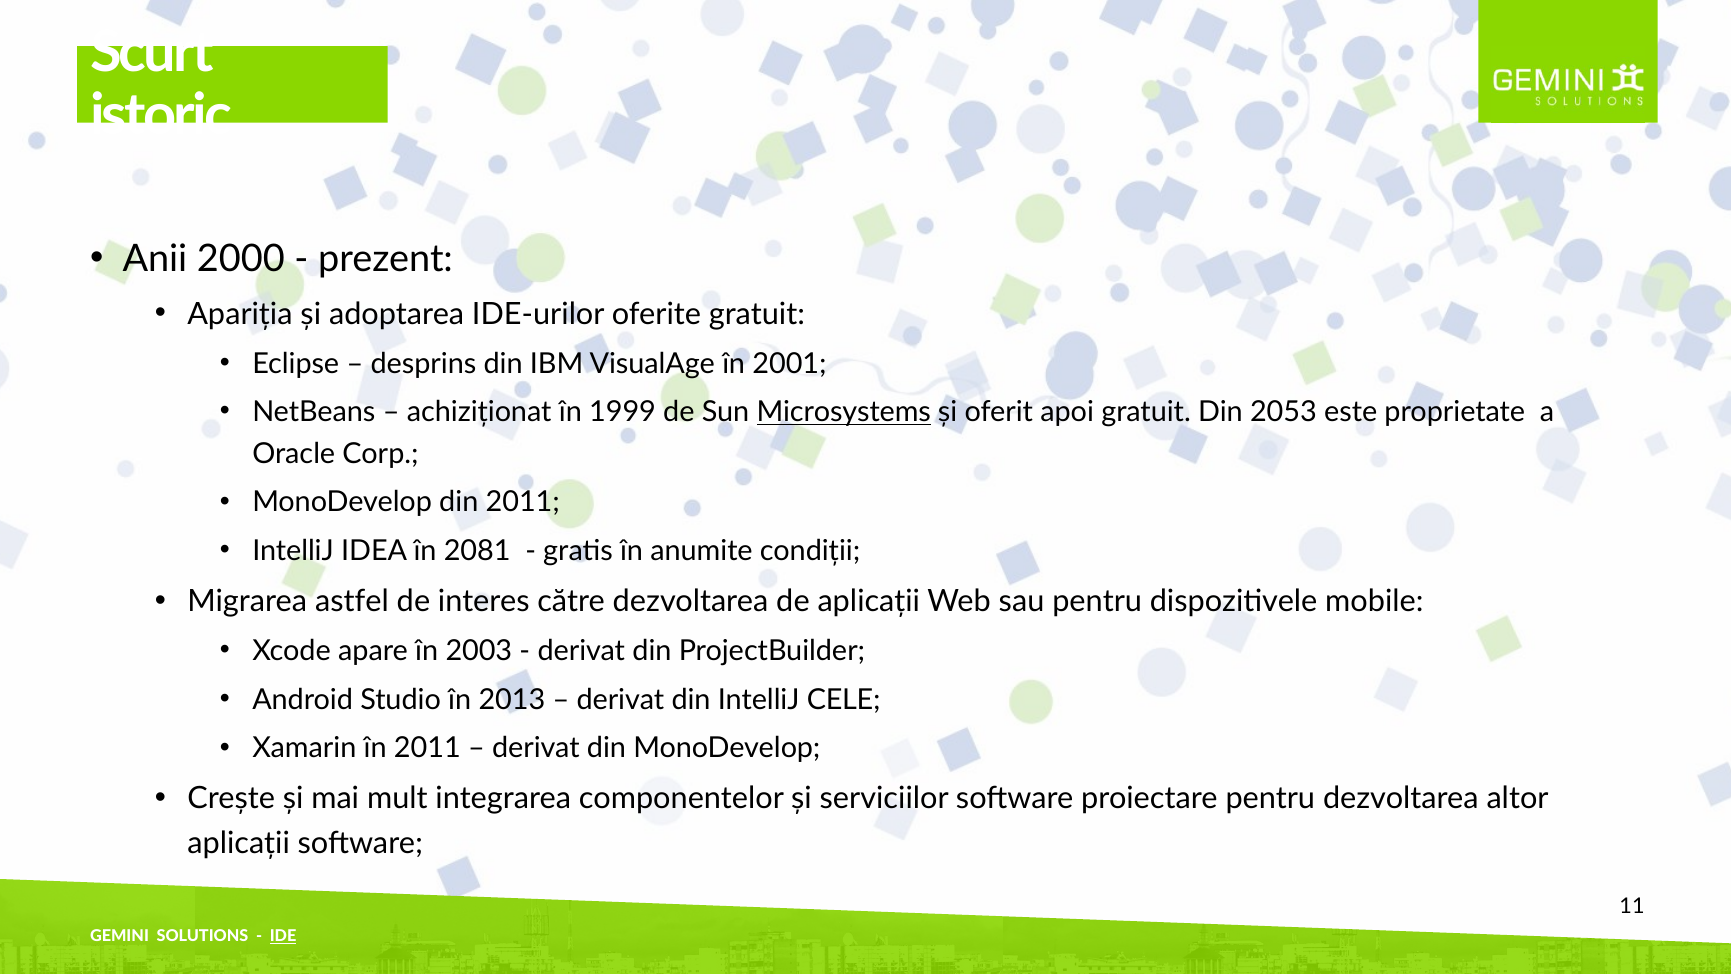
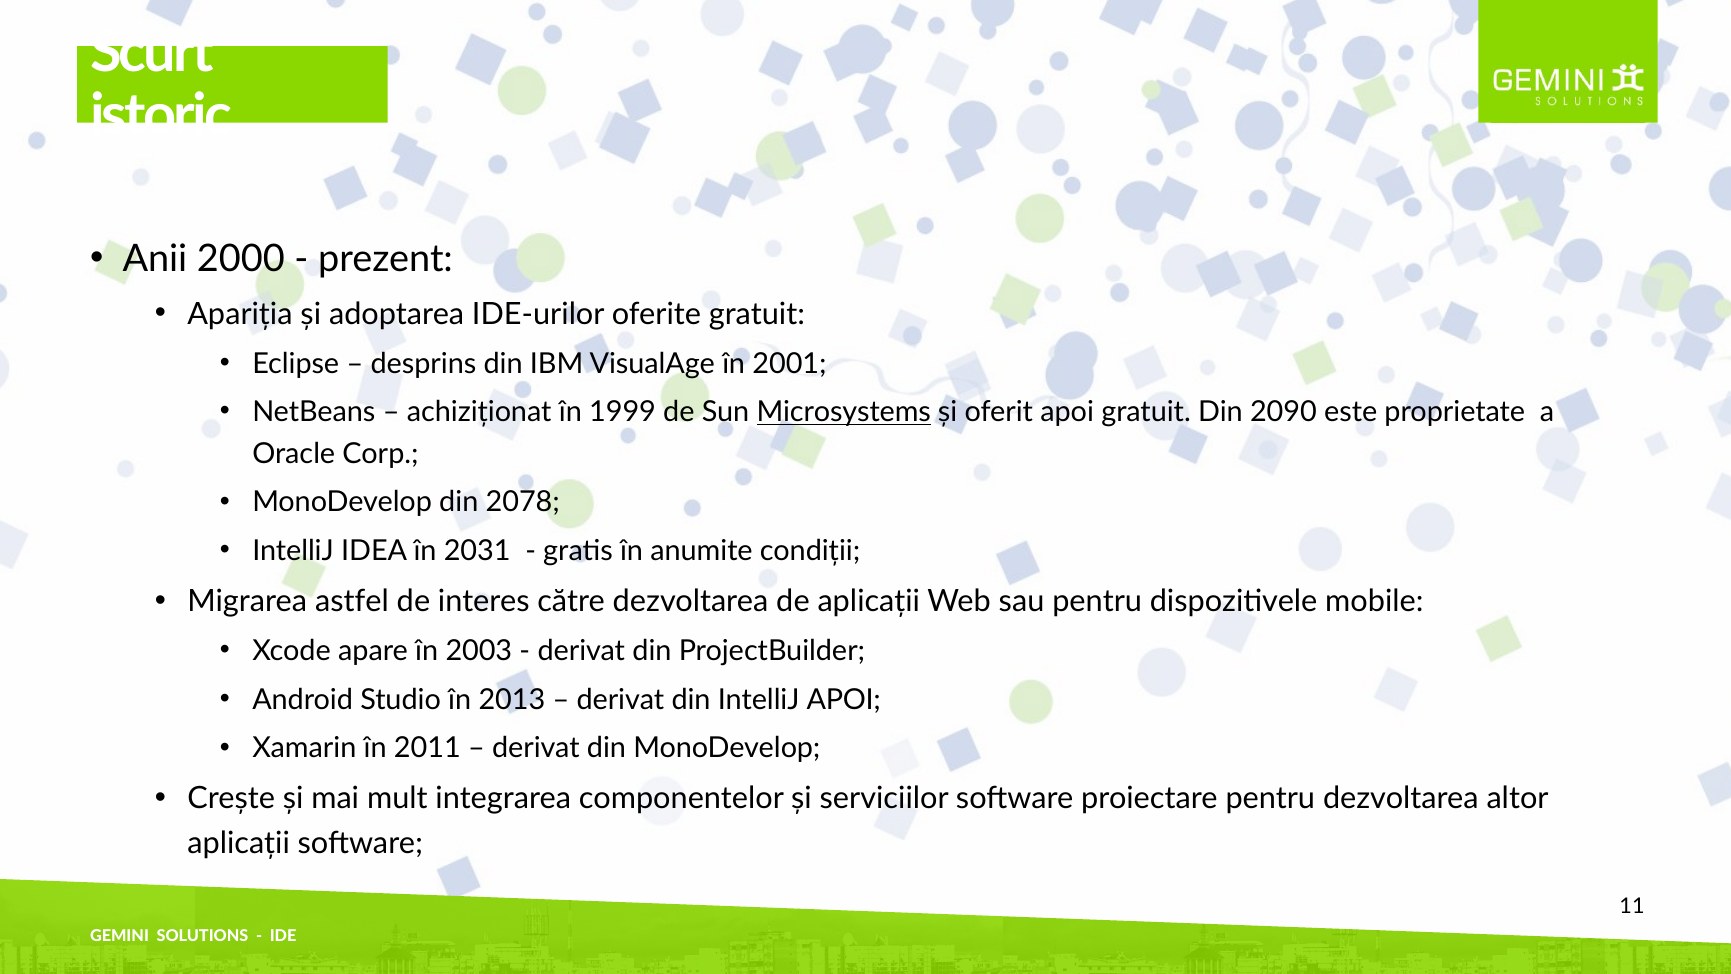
2053: 2053 -> 2090
din 2011: 2011 -> 2078
2081: 2081 -> 2031
IntelliJ CELE: CELE -> APOI
IDE underline: present -> none
